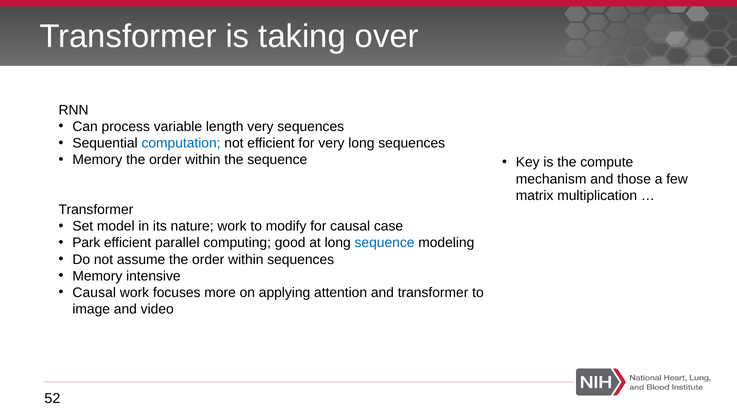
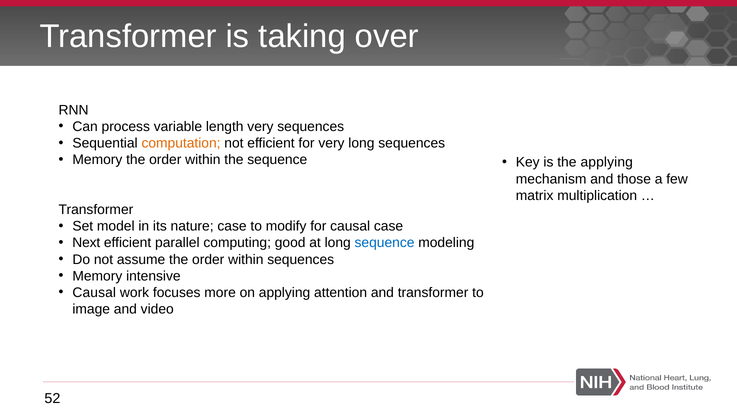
computation colour: blue -> orange
the compute: compute -> applying
nature work: work -> case
Park: Park -> Next
